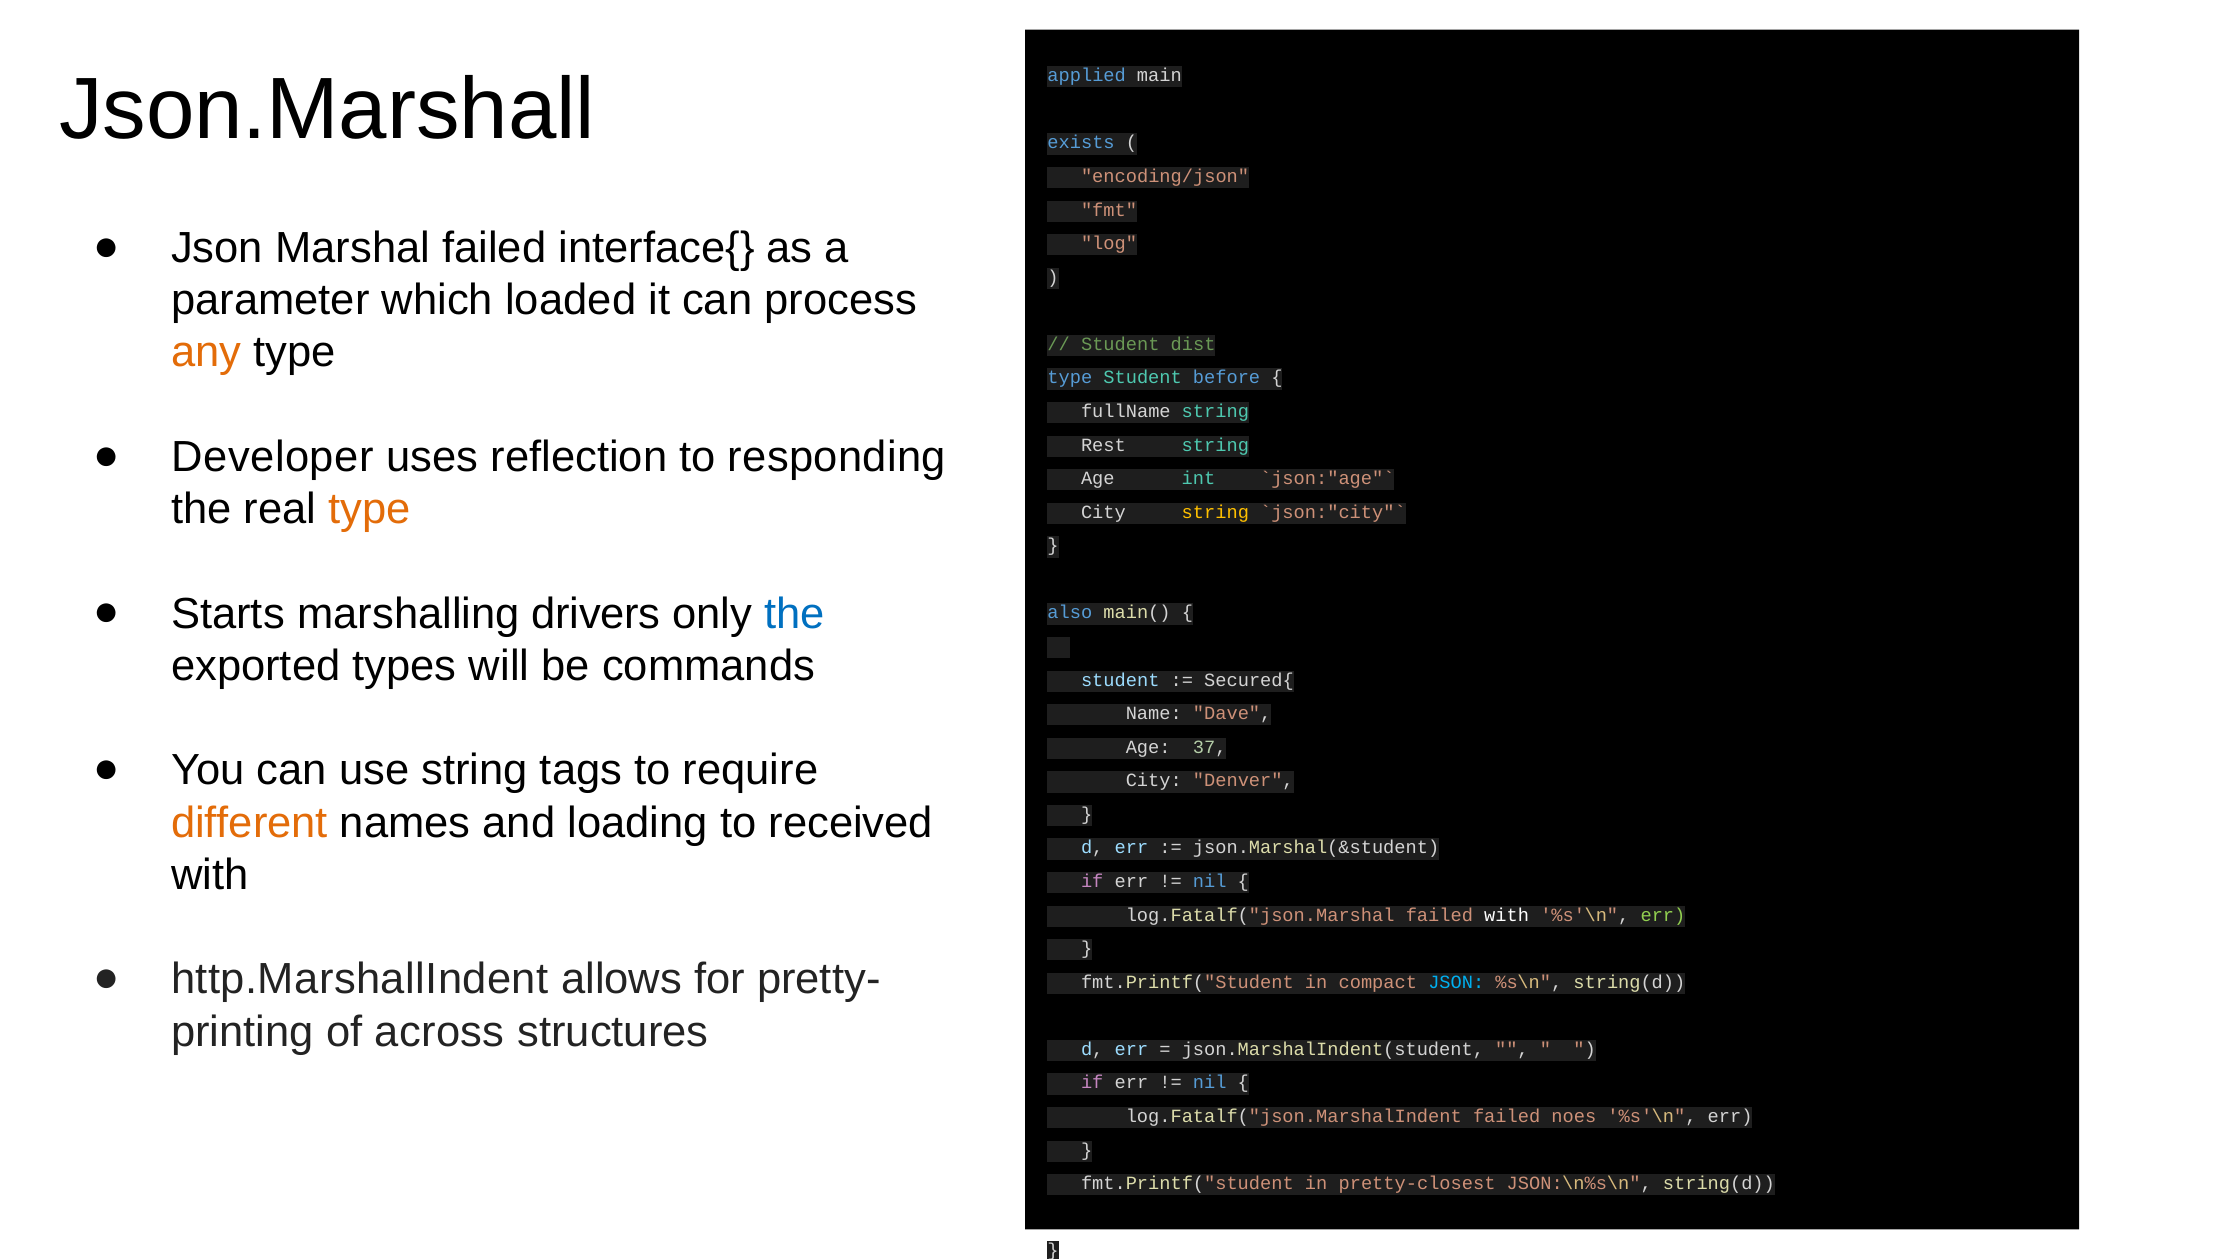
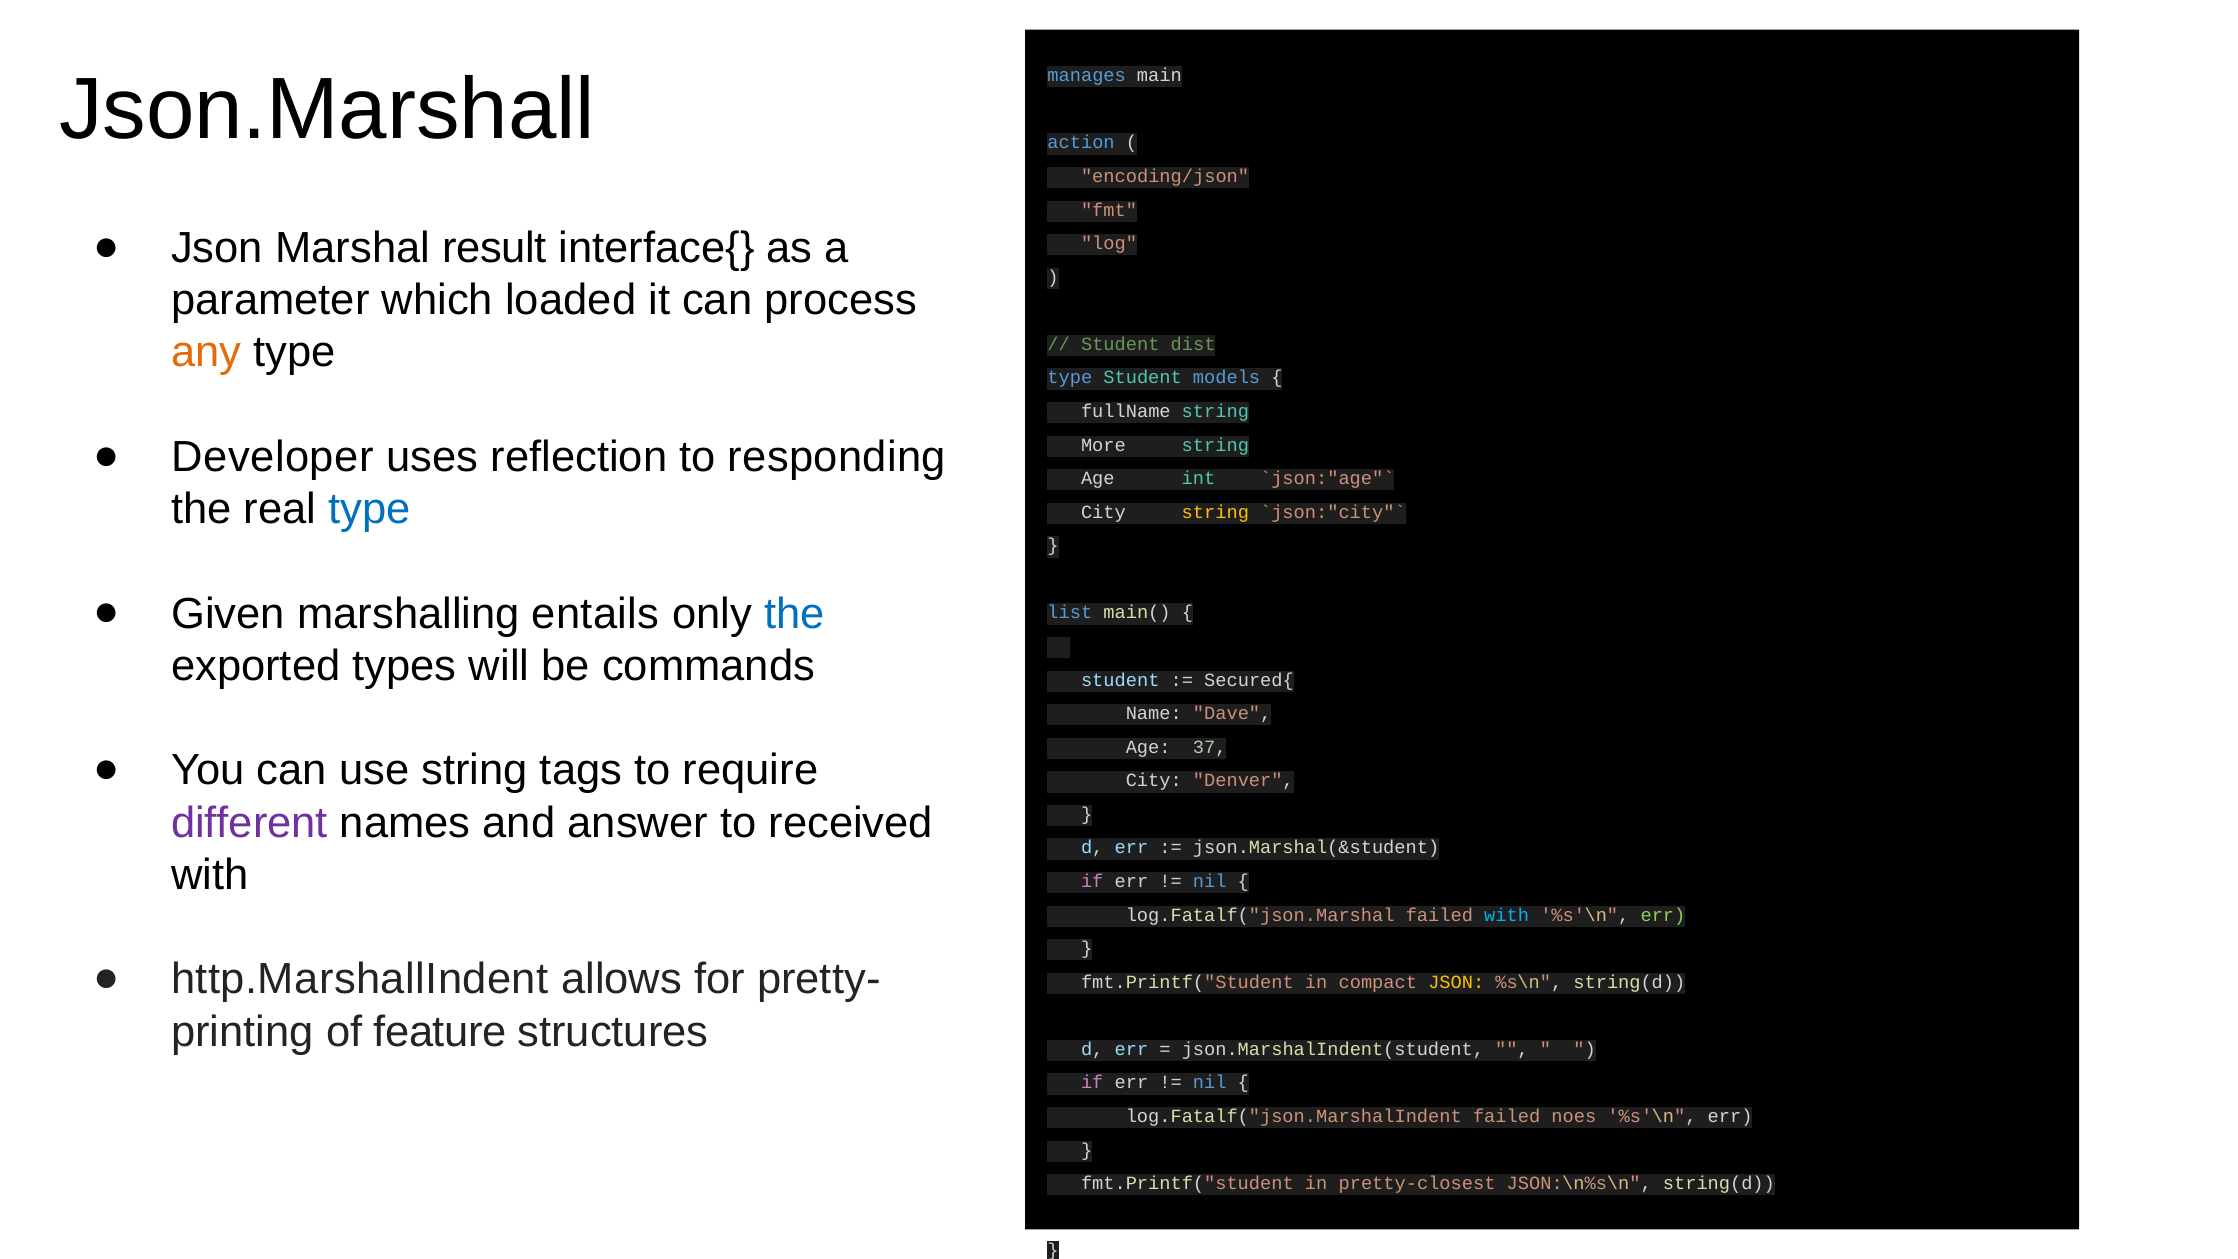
applied: applied -> manages
exists: exists -> action
Marshal failed: failed -> result
before: before -> models
Rest: Rest -> More
type at (369, 509) colour: orange -> blue
Starts: Starts -> Given
drivers: drivers -> entails
also: also -> list
different colour: orange -> purple
loading: loading -> answer
with at (1507, 915) colour: white -> light blue
JSON at (1456, 982) colour: light blue -> yellow
across: across -> feature
